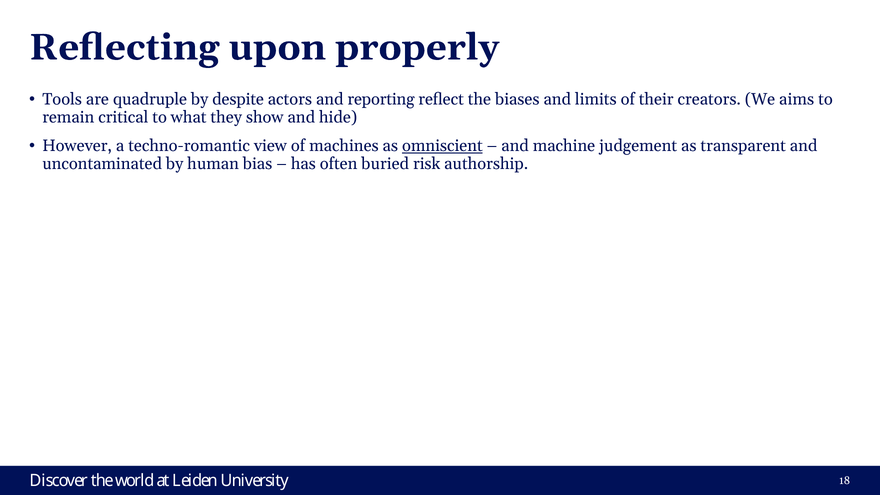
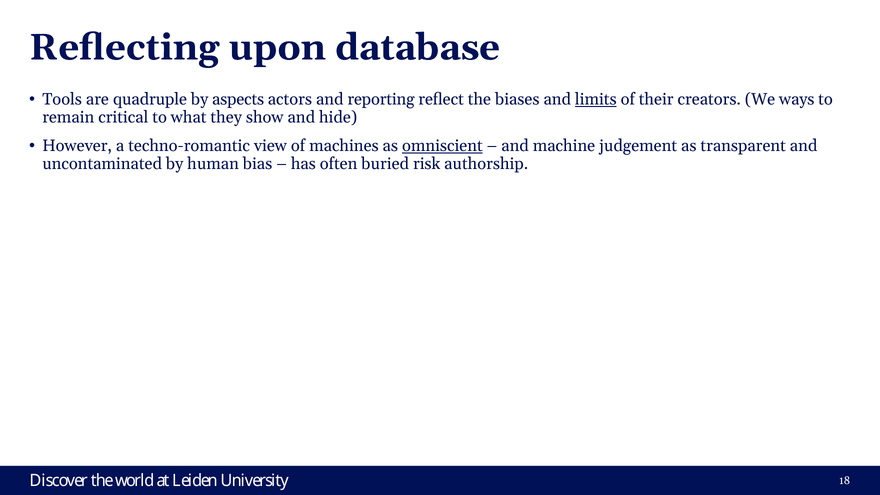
properly: properly -> database
despite: despite -> aspects
limits underline: none -> present
aims: aims -> ways
